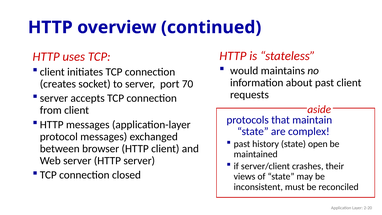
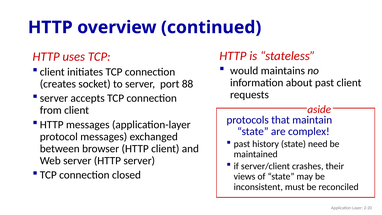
70: 70 -> 88
open: open -> need
